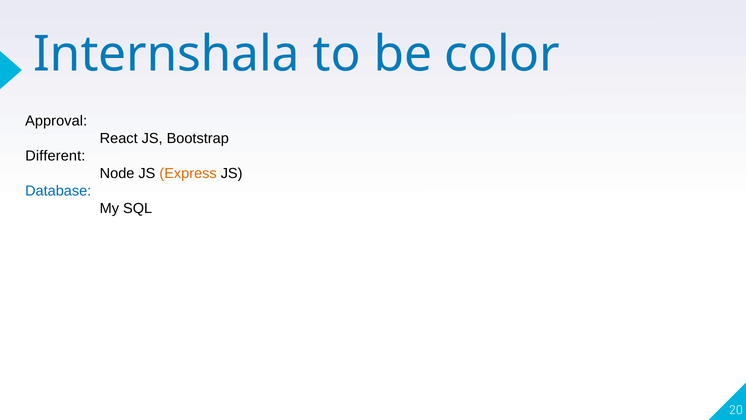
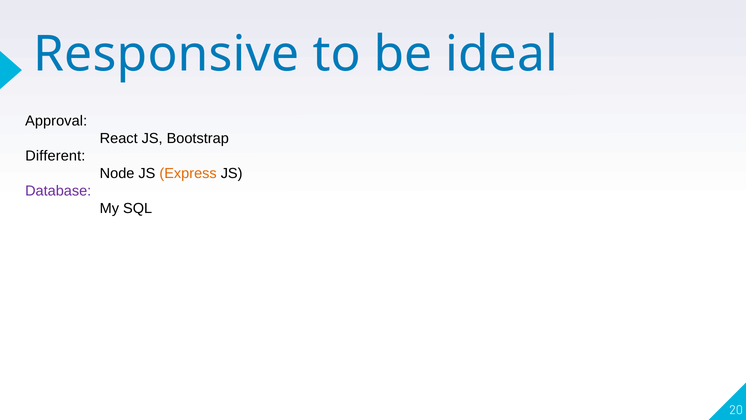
Internshala: Internshala -> Responsive
color: color -> ideal
Database colour: blue -> purple
